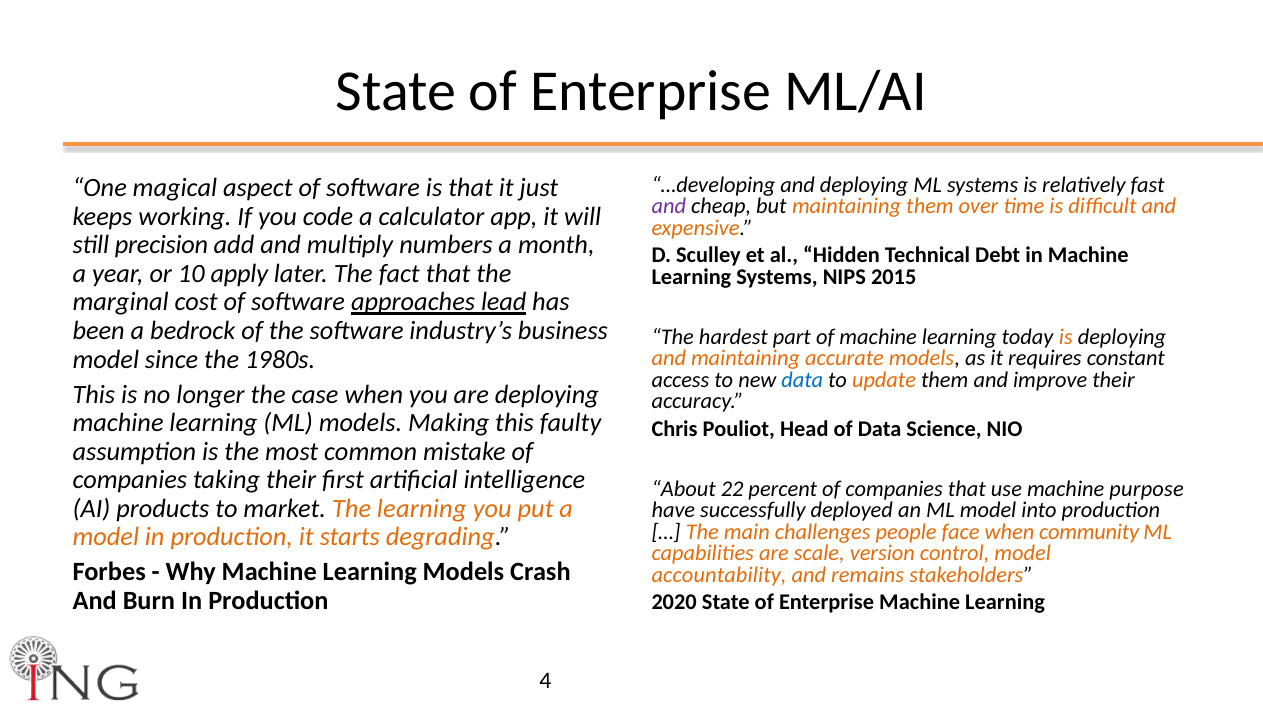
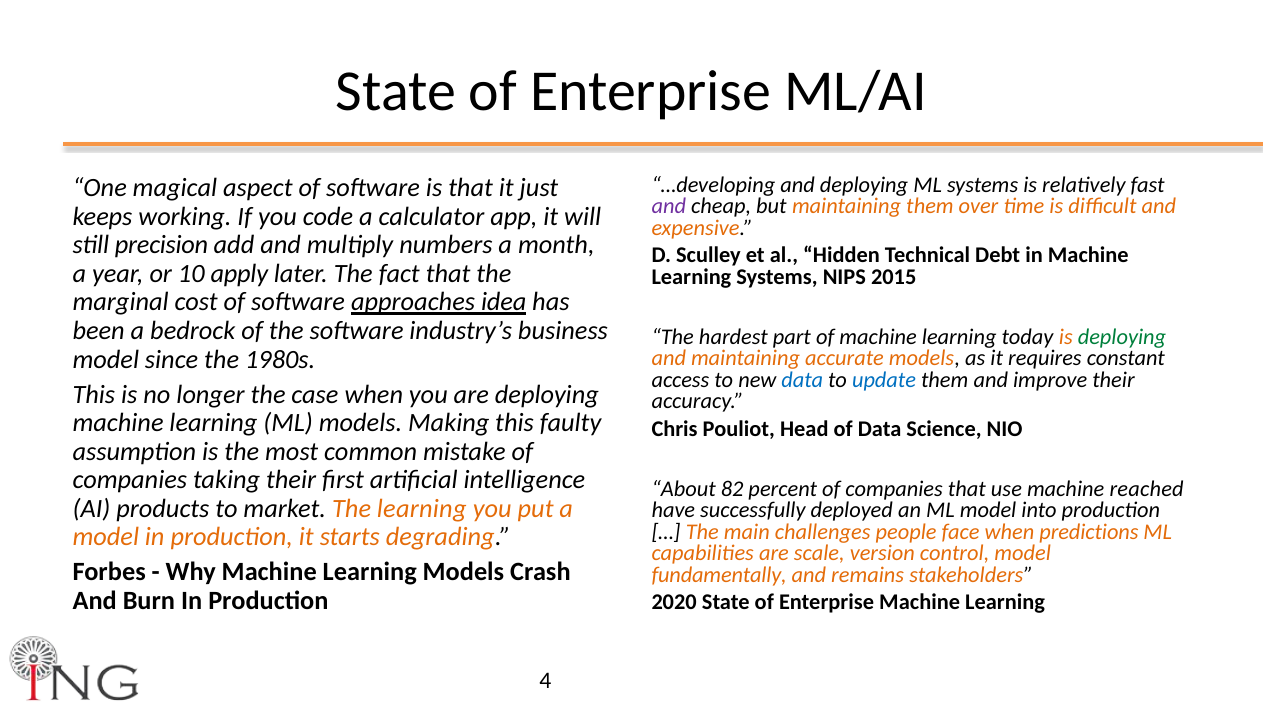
lead: lead -> idea
deploying at (1122, 337) colour: black -> green
update colour: orange -> blue
22: 22 -> 82
purpose: purpose -> reached
community: community -> predictions
accountability: accountability -> fundamentally
